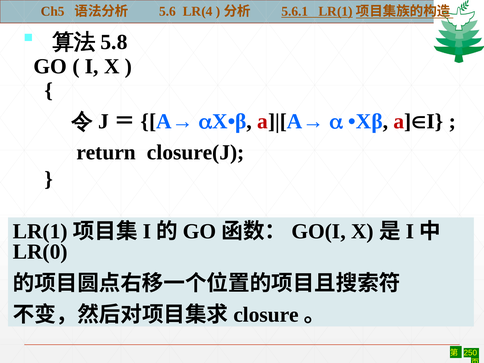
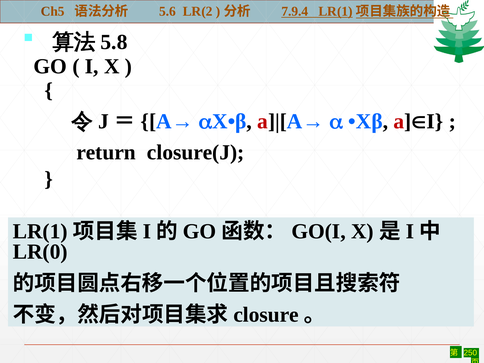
LR(4: LR(4 -> LR(2
5.6.1: 5.6.1 -> 7.9.4
